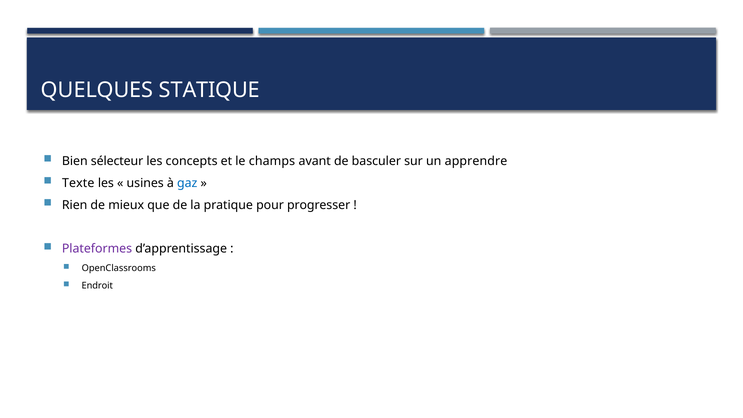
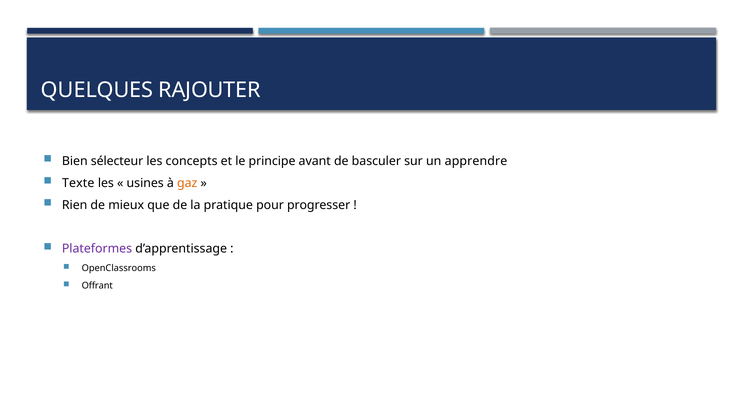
STATIQUE: STATIQUE -> RAJOUTER
champs: champs -> principe
gaz colour: blue -> orange
Endroit: Endroit -> Offrant
